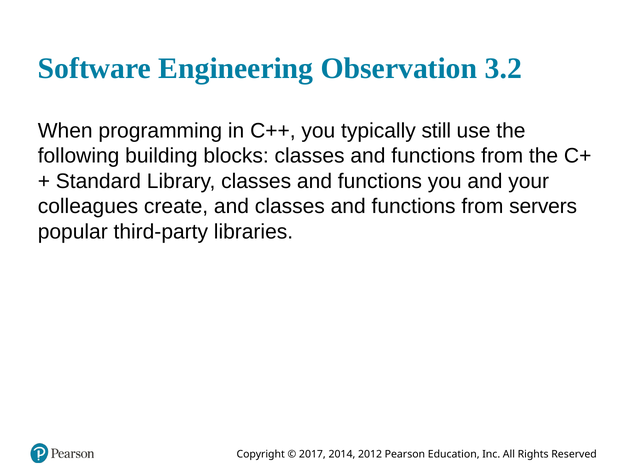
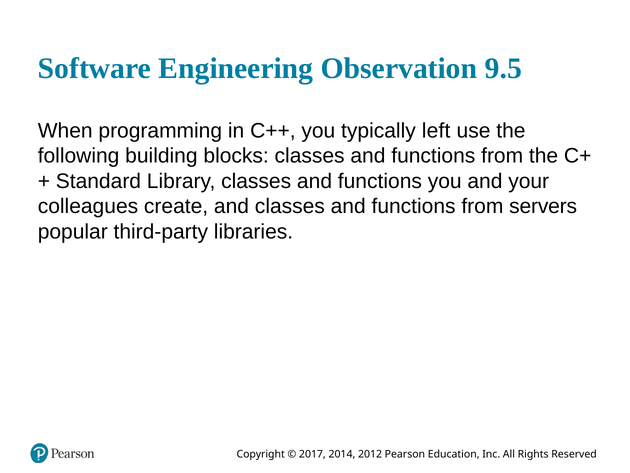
3.2: 3.2 -> 9.5
still: still -> left
